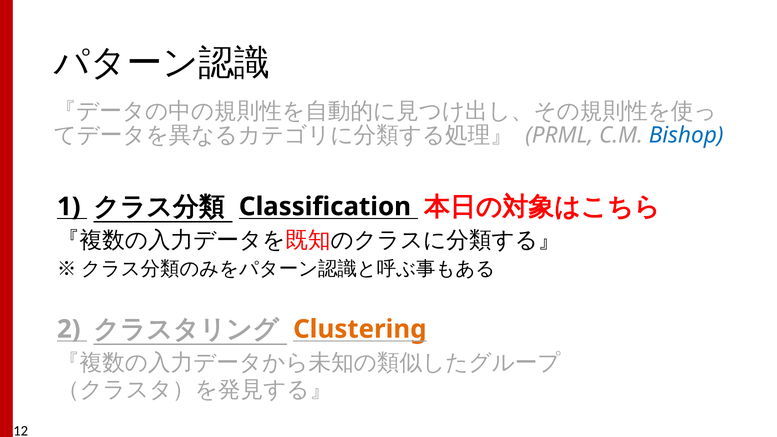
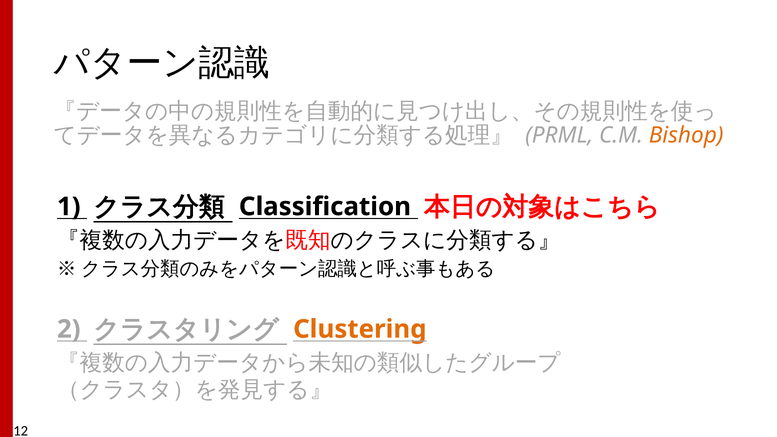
Bishop colour: blue -> orange
